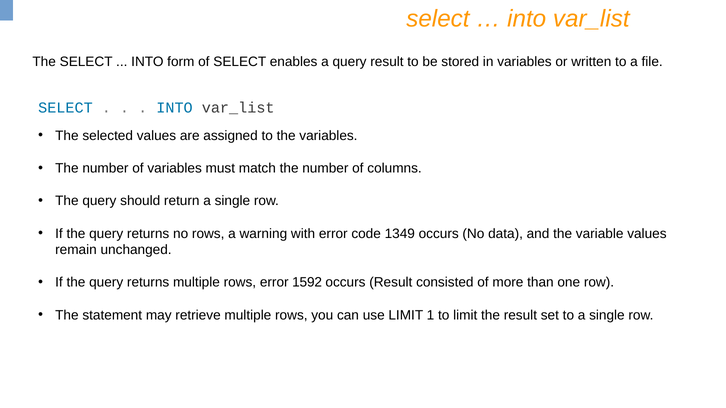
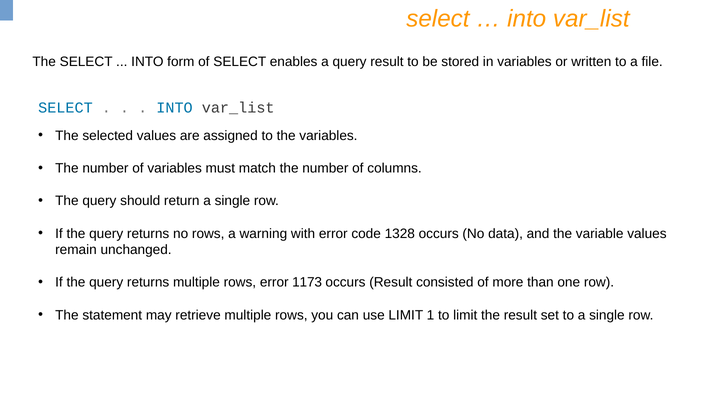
1349: 1349 -> 1328
1592: 1592 -> 1173
